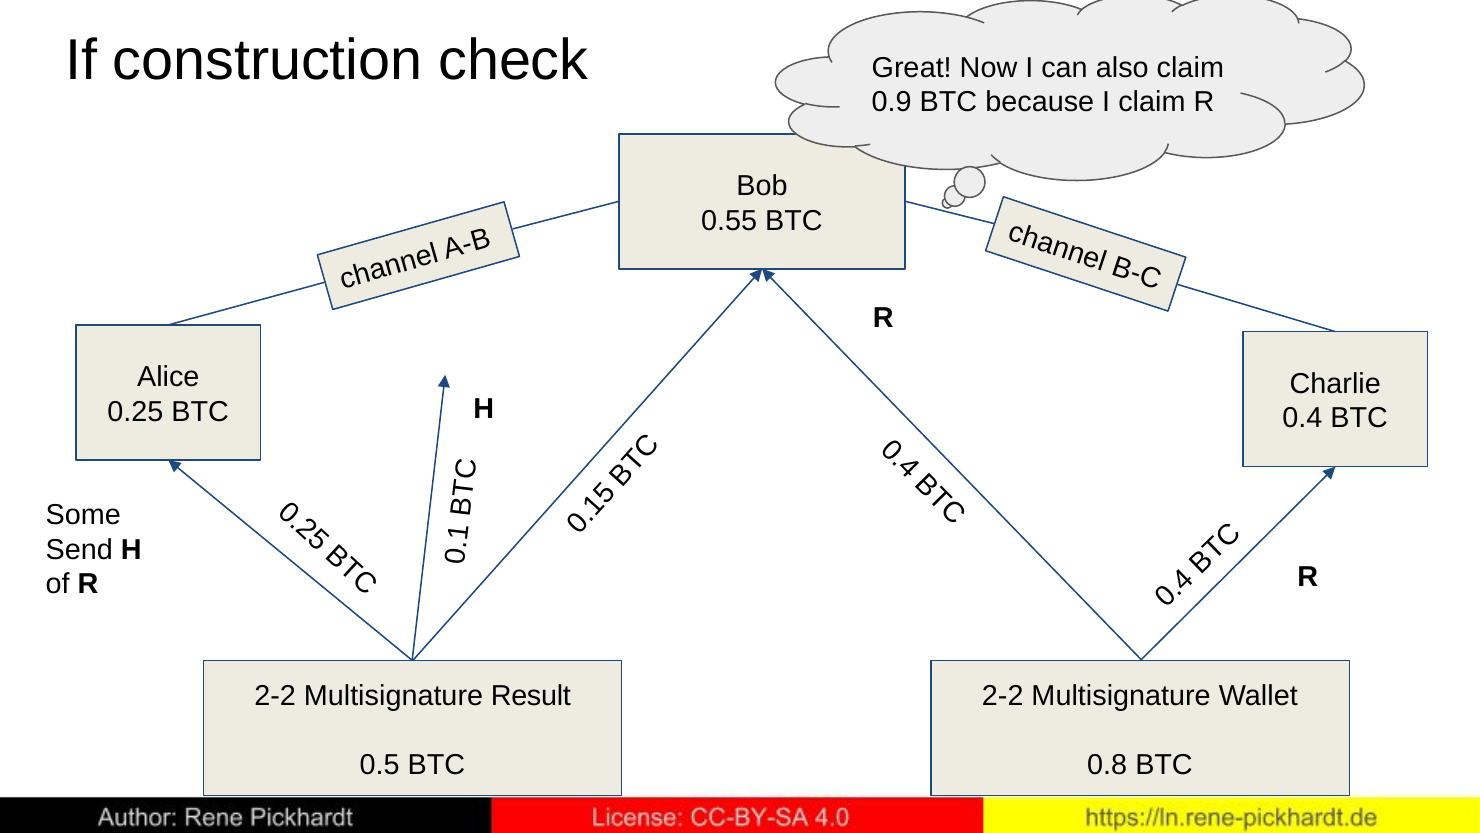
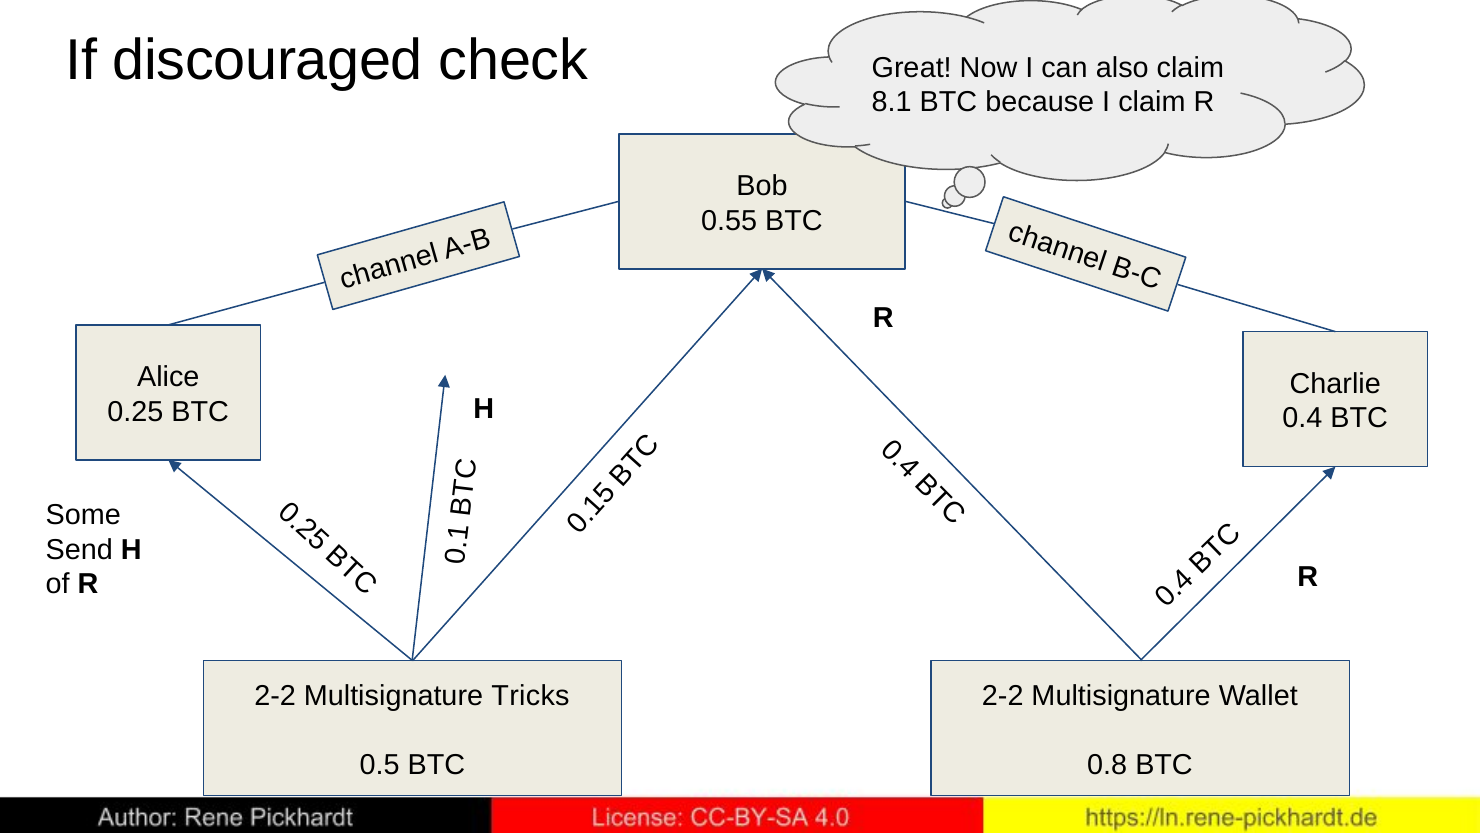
construction: construction -> discouraged
0.9: 0.9 -> 8.1
Result: Result -> Tricks
